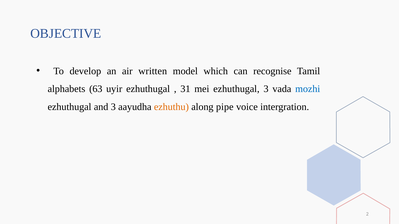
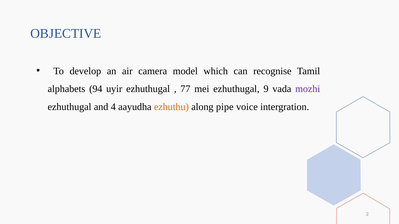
written: written -> camera
63: 63 -> 94
31: 31 -> 77
ezhuthugal 3: 3 -> 9
mozhi colour: blue -> purple
and 3: 3 -> 4
